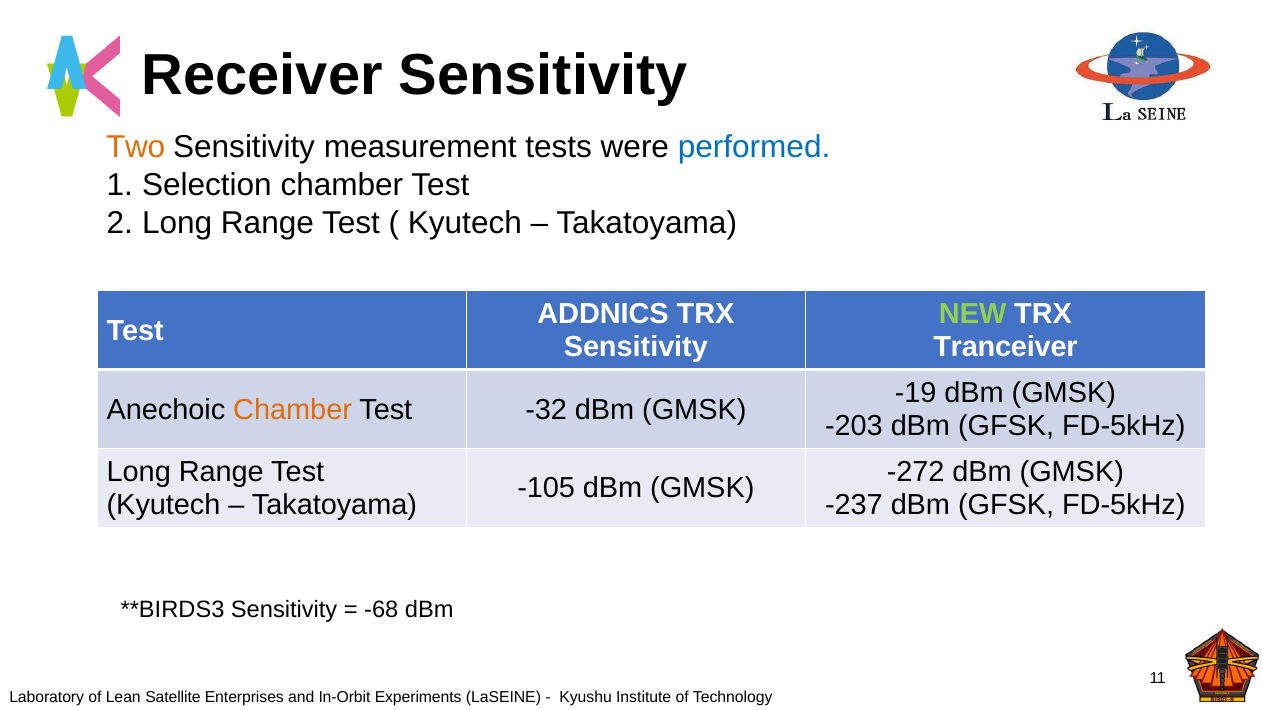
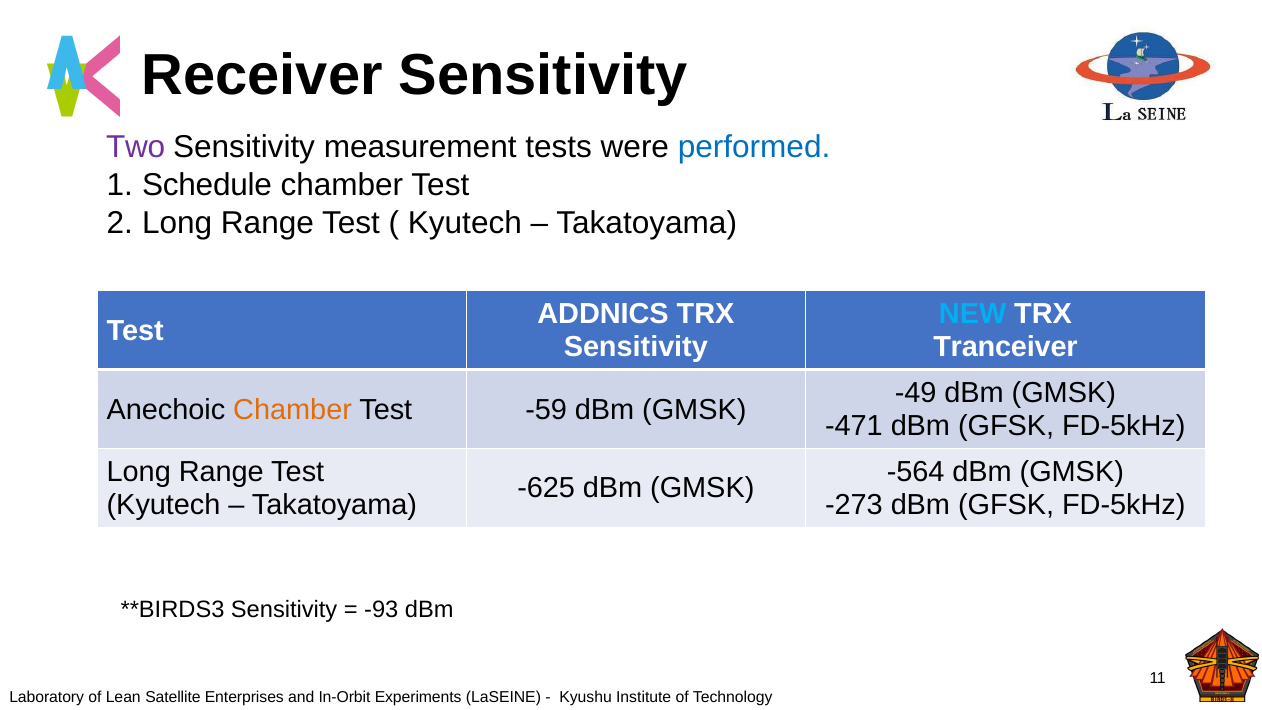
Two colour: orange -> purple
Selection: Selection -> Schedule
NEW colour: light green -> light blue
-19: -19 -> -49
-32: -32 -> -59
-203: -203 -> -471
-272: -272 -> -564
-105: -105 -> -625
-237: -237 -> -273
-68: -68 -> -93
